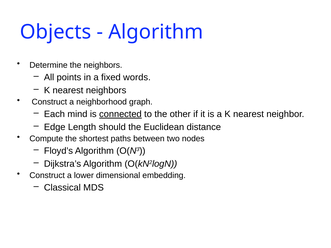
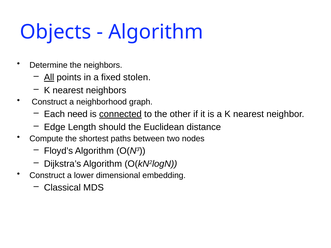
All underline: none -> present
words: words -> stolen
mind: mind -> need
